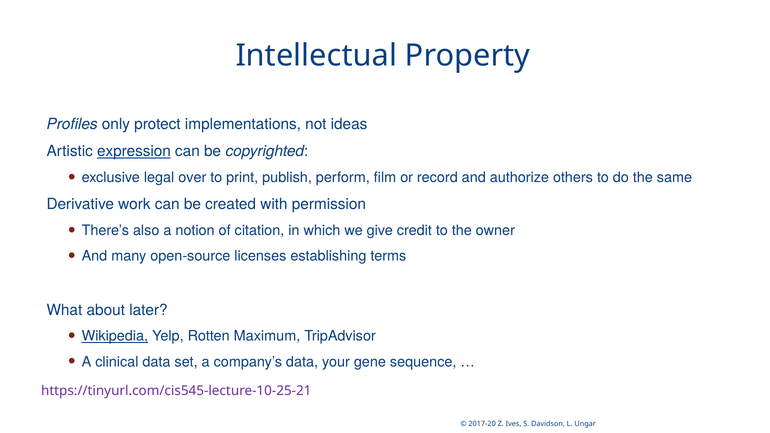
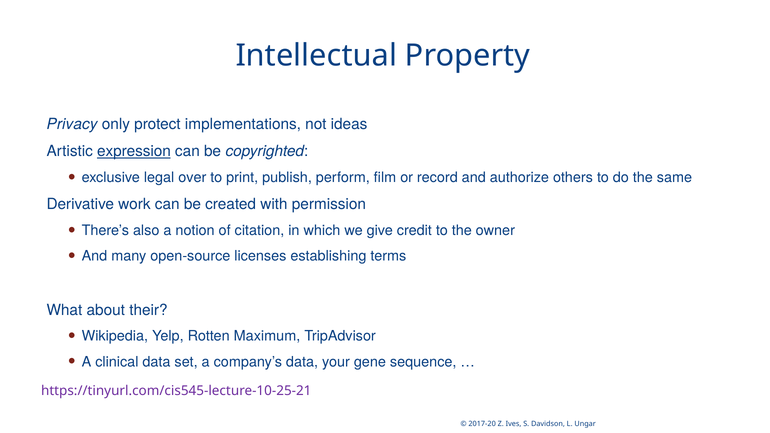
Profiles: Profiles -> Privacy
later: later -> their
Wikipedia underline: present -> none
